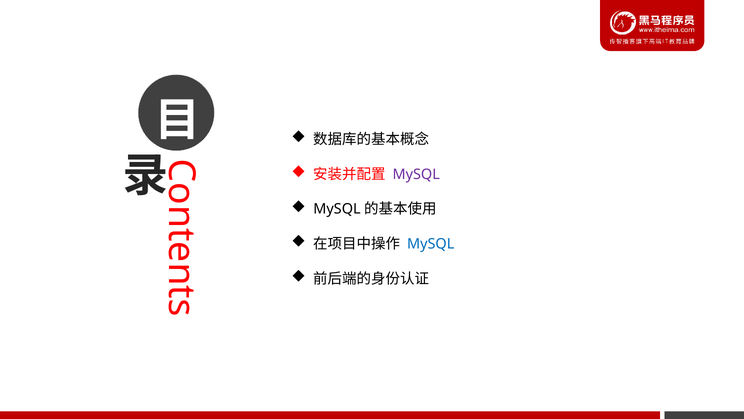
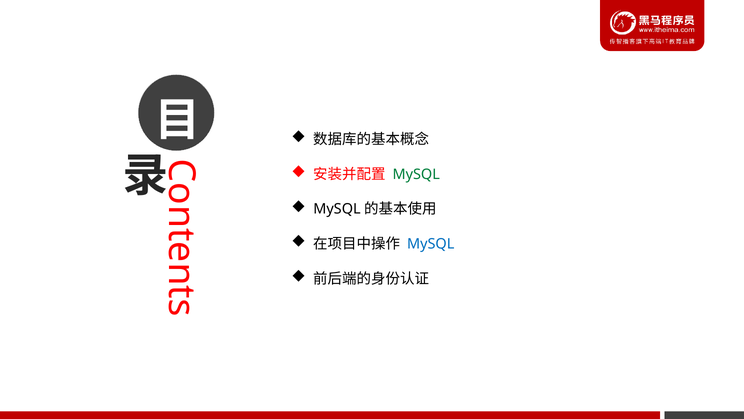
MySQL at (416, 174) colour: purple -> green
